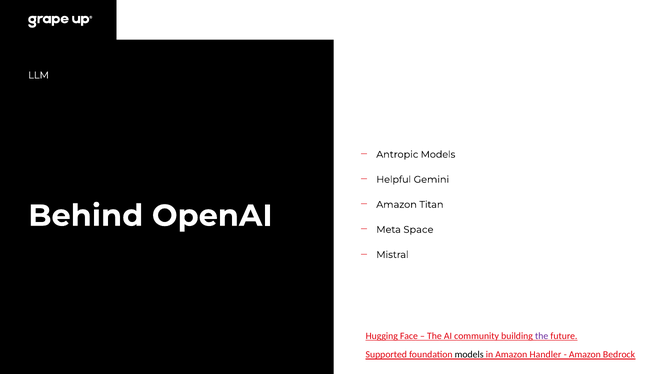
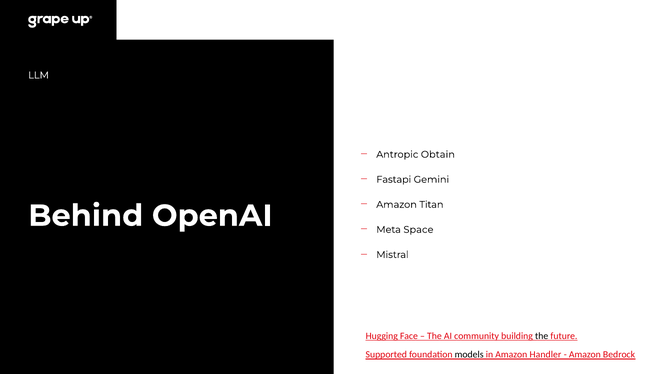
Antropic Models: Models -> Obtain
Helpful: Helpful -> Fastapi
the at (542, 336) colour: purple -> black
